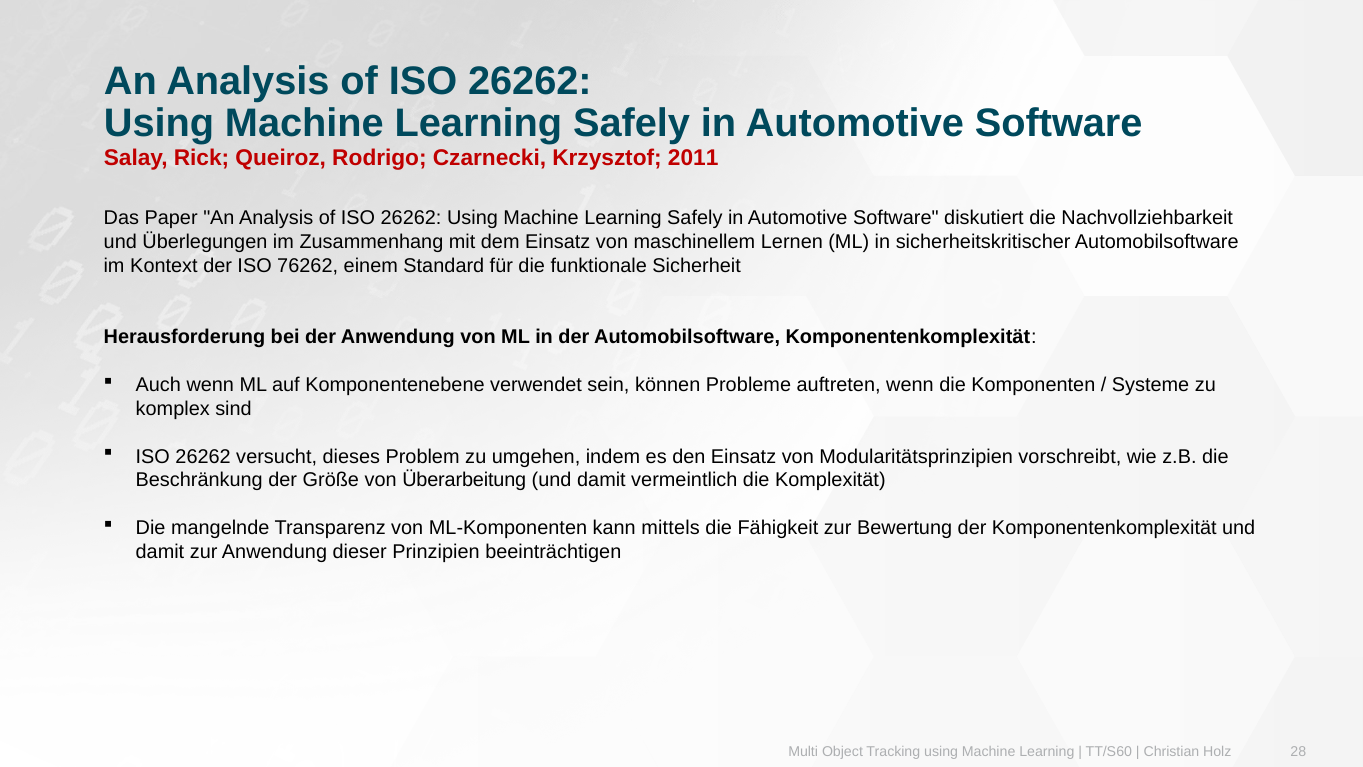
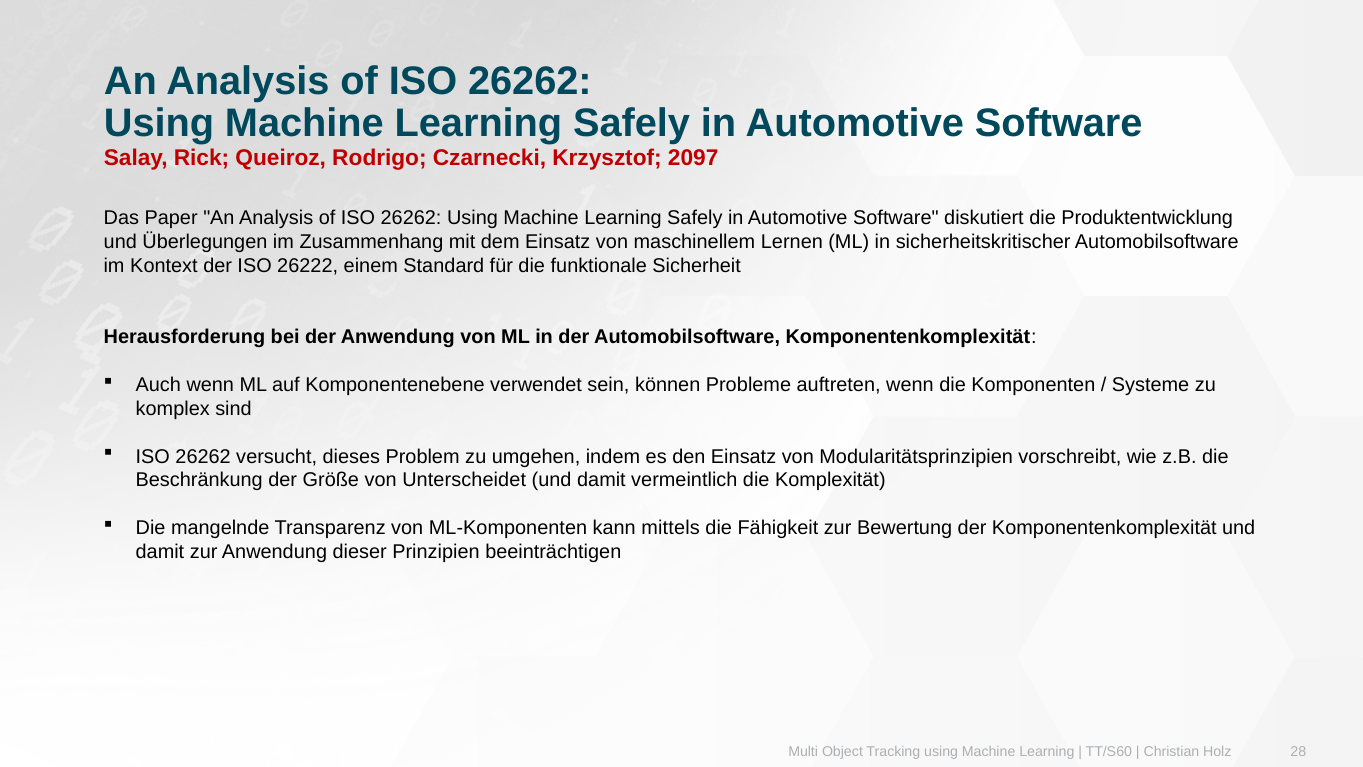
2011: 2011 -> 2097
Nachvollziehbarkeit: Nachvollziehbarkeit -> Produktentwicklung
76262: 76262 -> 26222
Überarbeitung: Überarbeitung -> Unterscheidet
